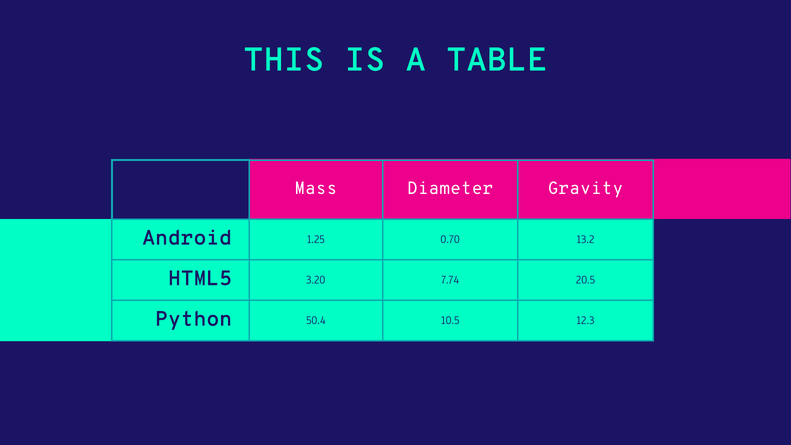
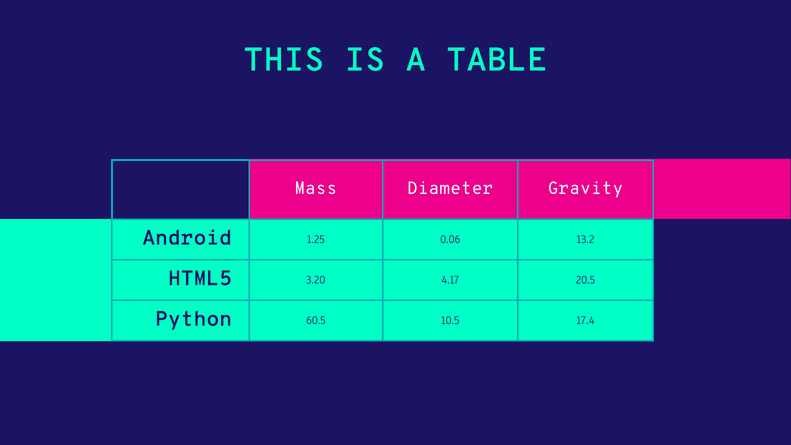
0.70: 0.70 -> 0.06
7.74: 7.74 -> 4.17
50.4: 50.4 -> 60.5
12.3: 12.3 -> 17.4
